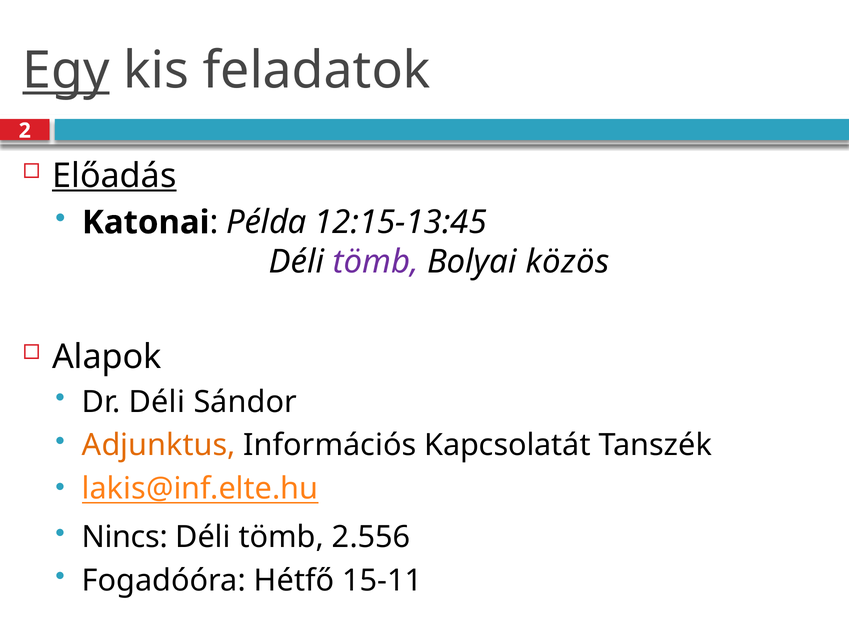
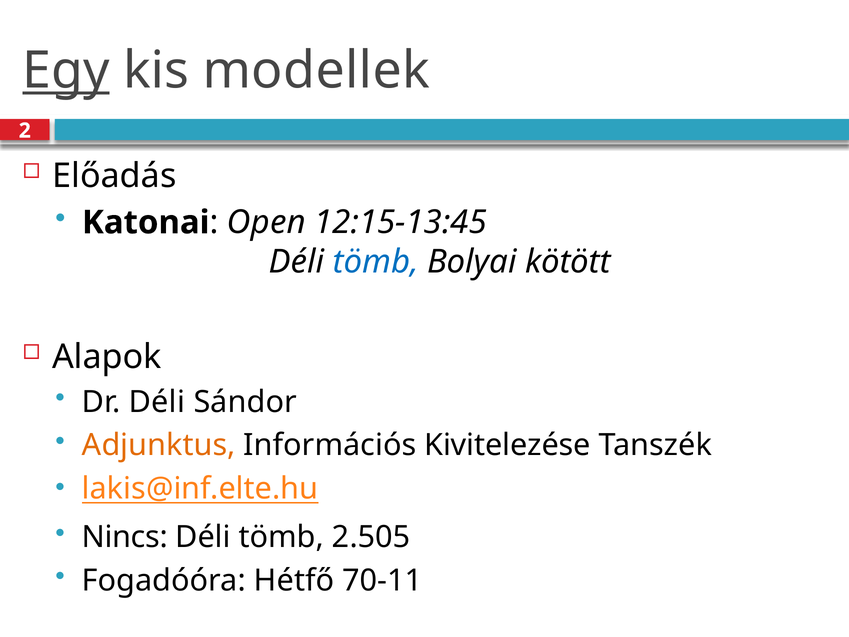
feladatok: feladatok -> modellek
Előadás underline: present -> none
Példa: Példa -> Open
tömb at (376, 262) colour: purple -> blue
közös: közös -> kötött
Kapcsolatát: Kapcsolatát -> Kivitelezése
2.556: 2.556 -> 2.505
15-11: 15-11 -> 70-11
